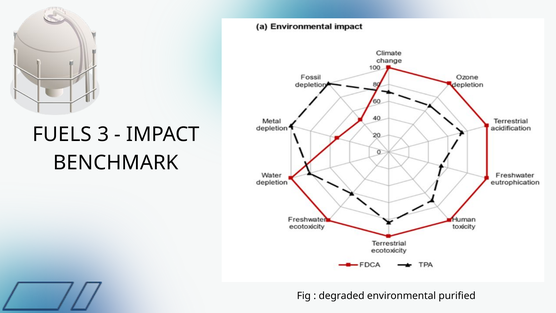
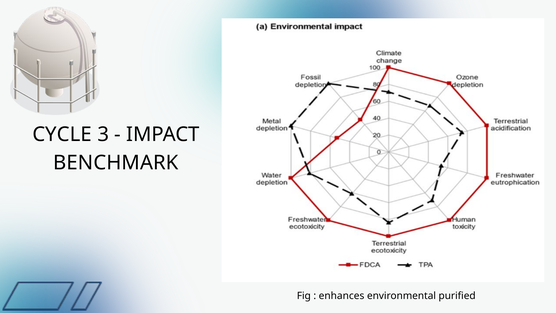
FUELS: FUELS -> CYCLE
degraded: degraded -> enhances
